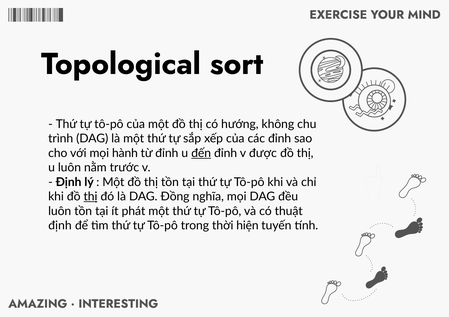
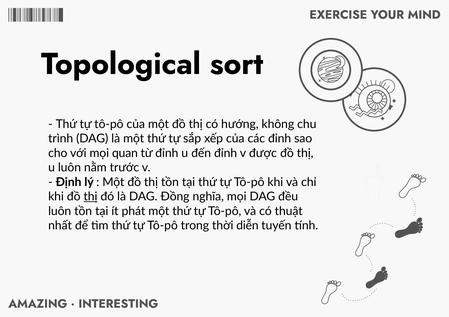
hành: hành -> quan
đến underline: present -> none
định at (60, 225): định -> nhất
hiện: hiện -> diễn
